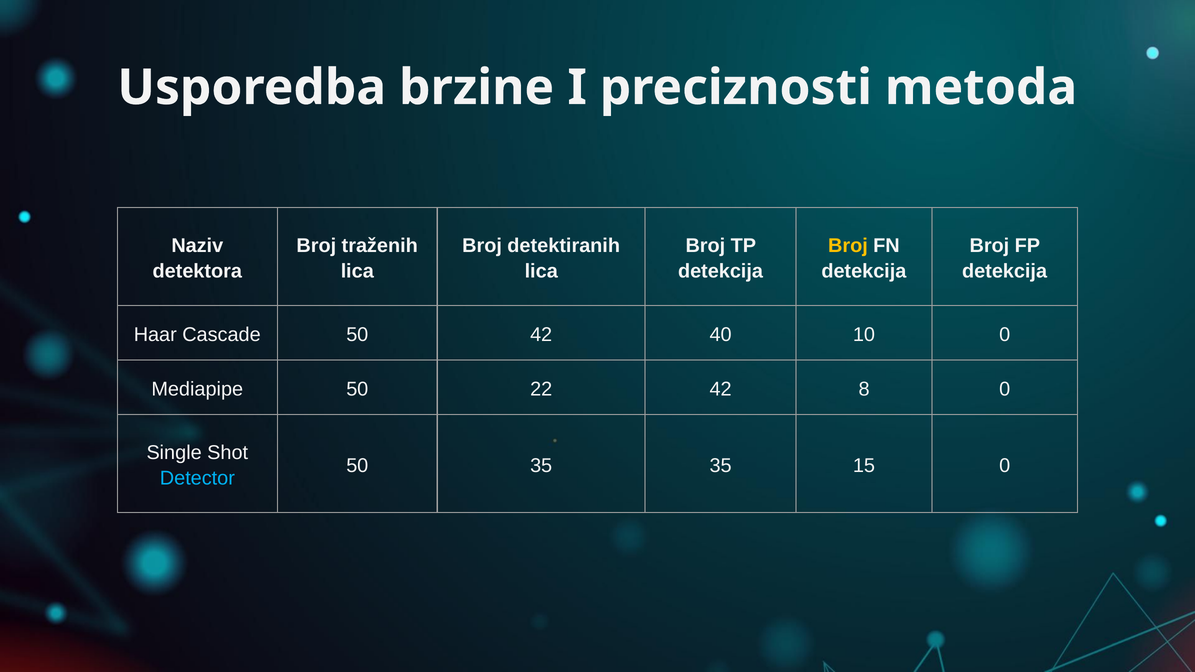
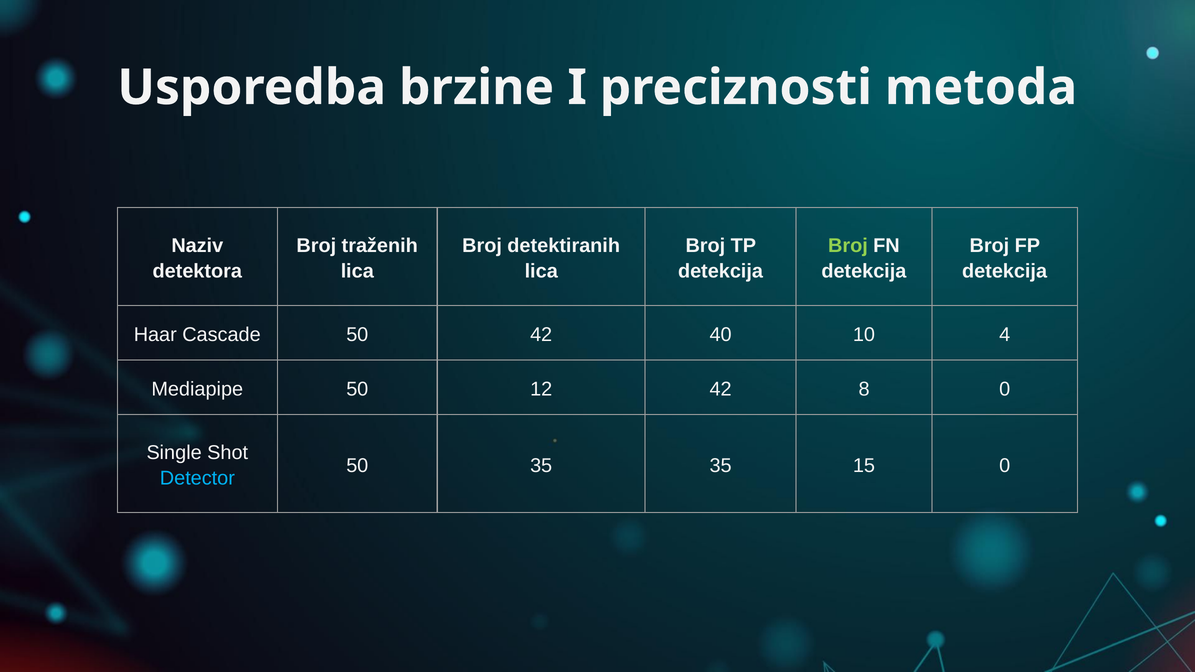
Broj at (848, 246) colour: yellow -> light green
10 0: 0 -> 4
22: 22 -> 12
